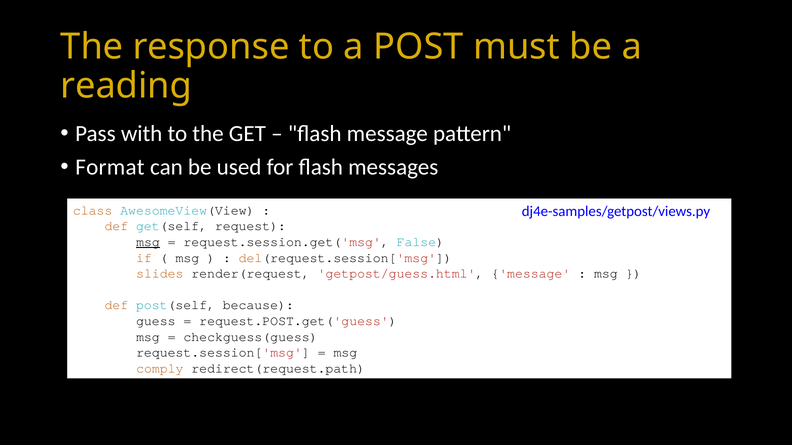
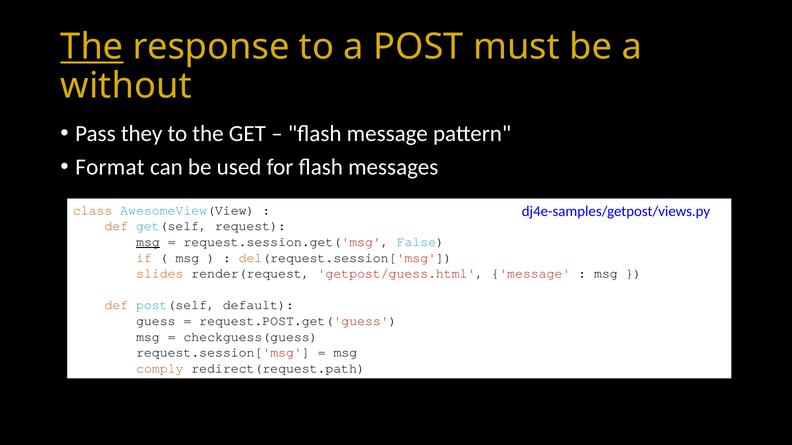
The at (92, 47) underline: none -> present
reading: reading -> without
with: with -> they
because: because -> default
